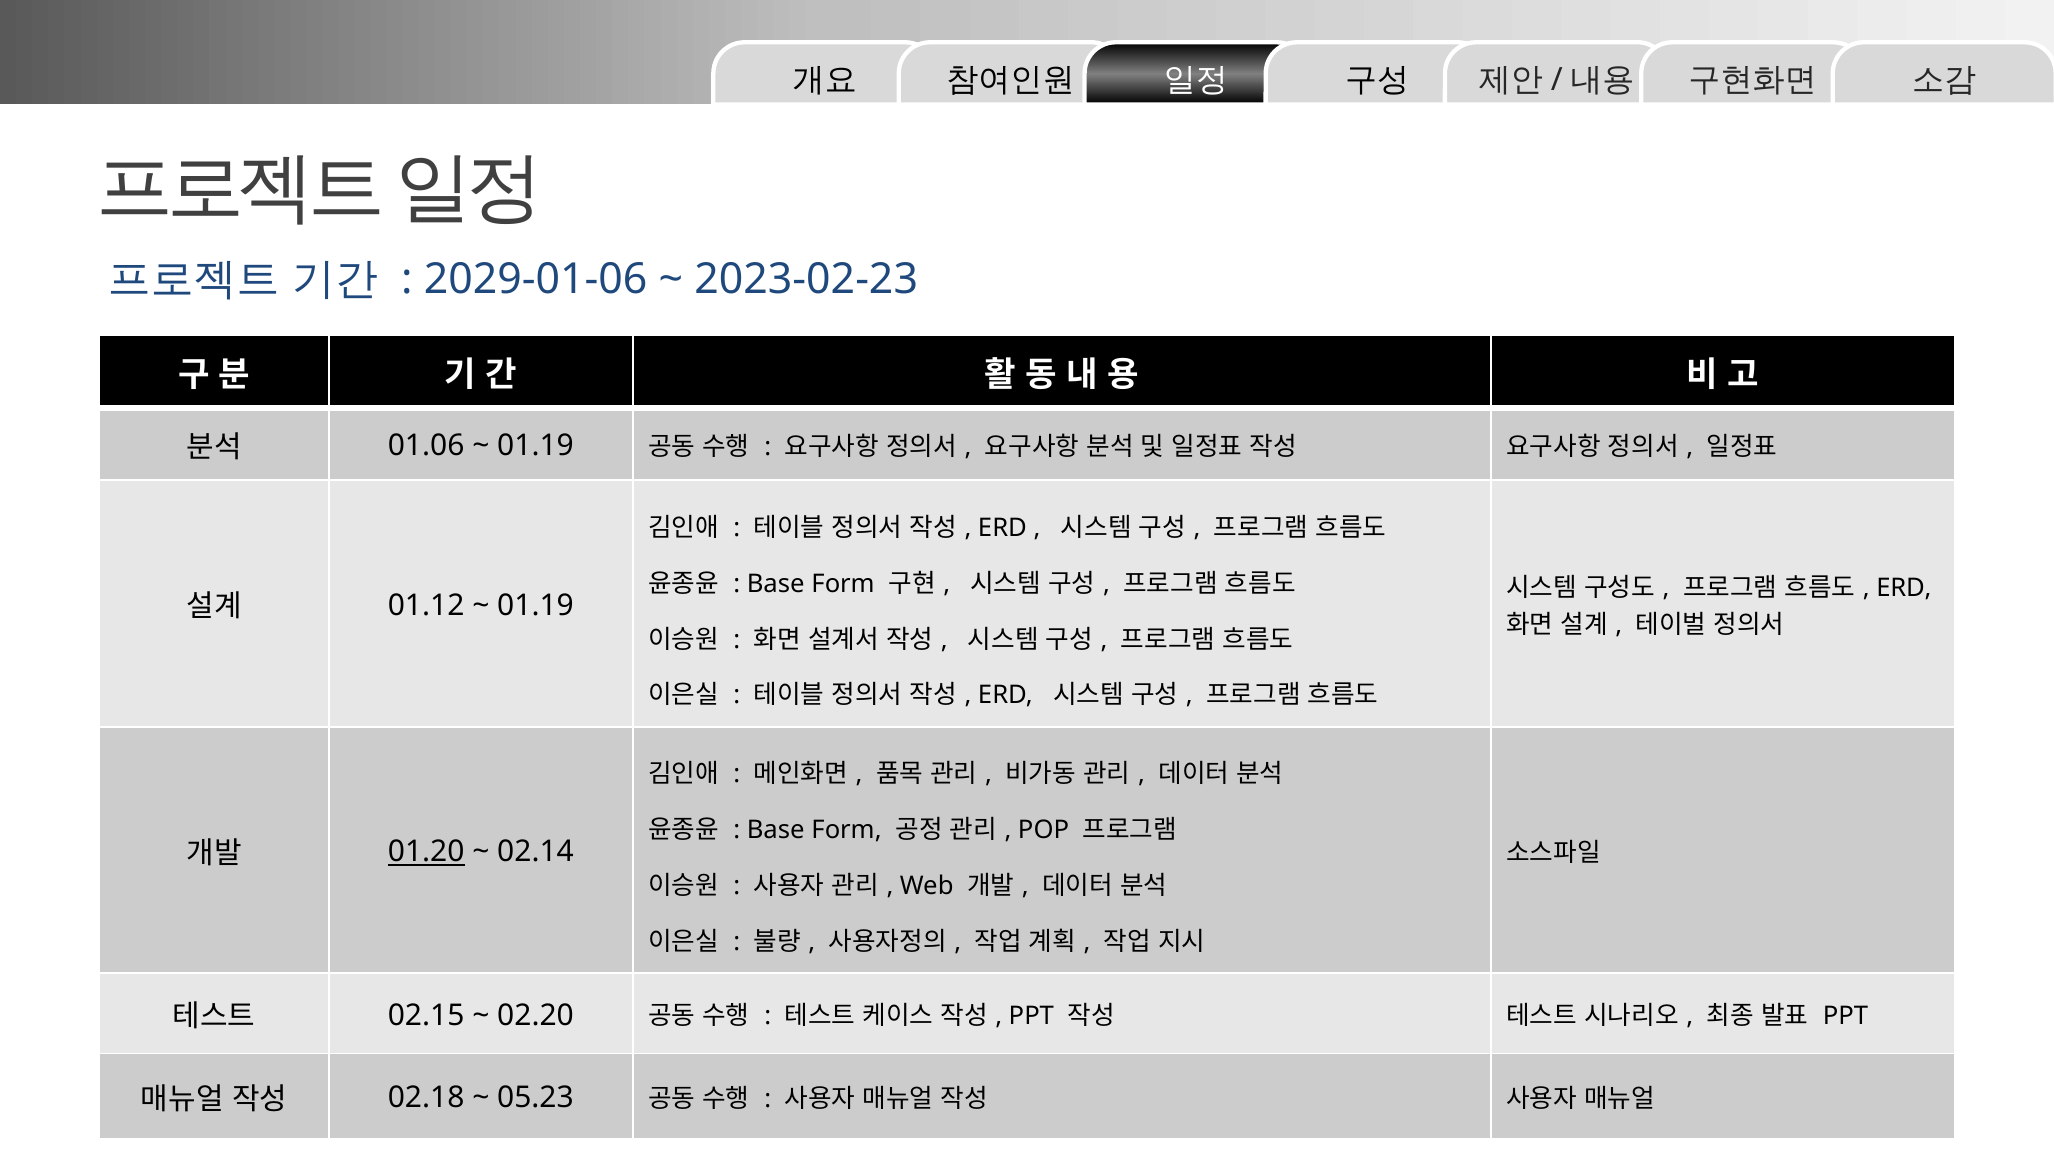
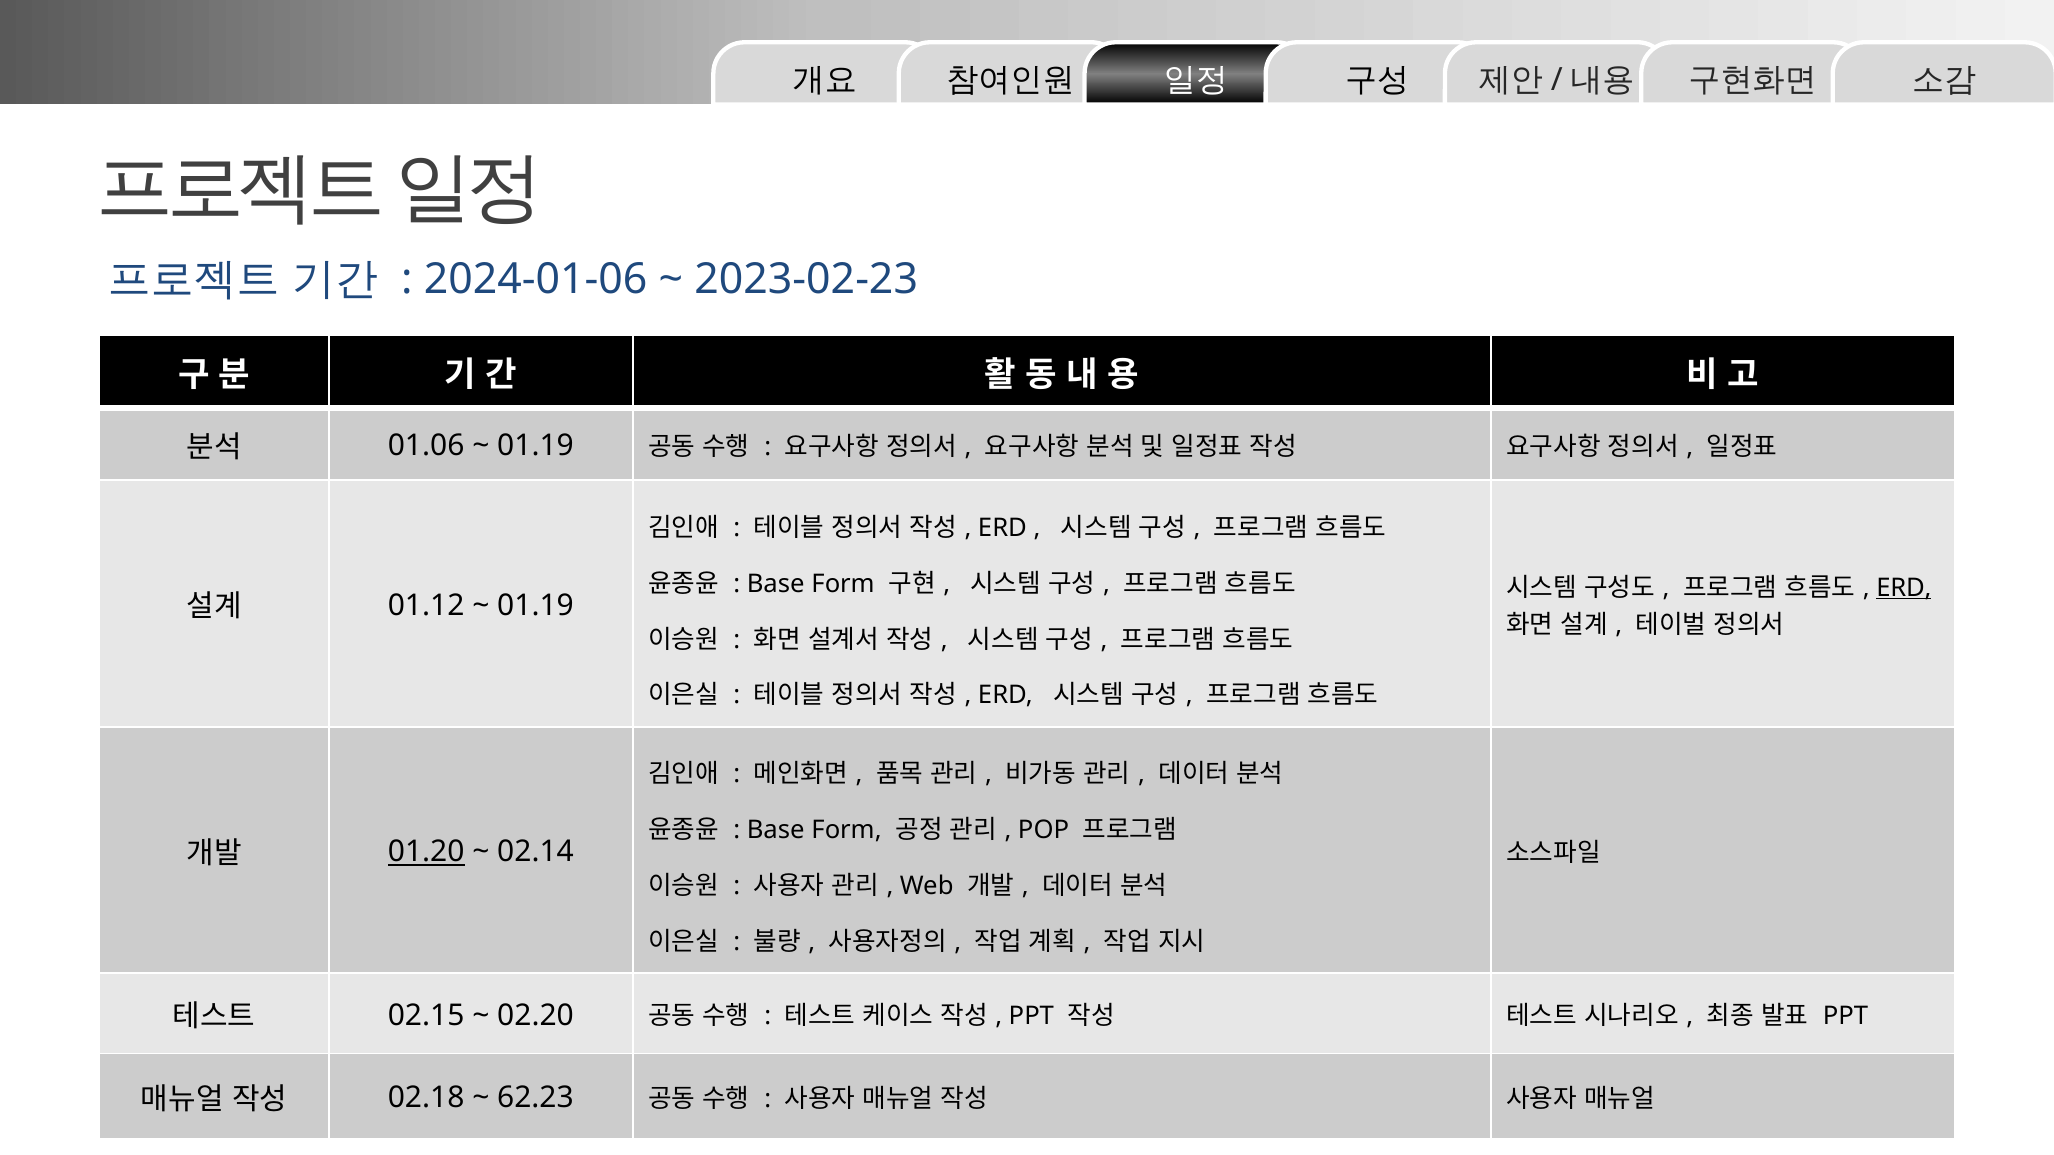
2029-01-06: 2029-01-06 -> 2024-01-06
ERD at (1904, 588) underline: none -> present
05.23: 05.23 -> 62.23
